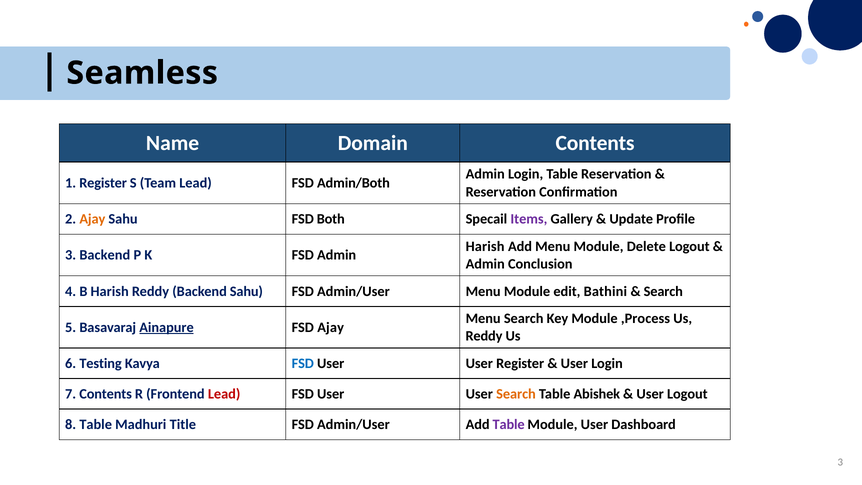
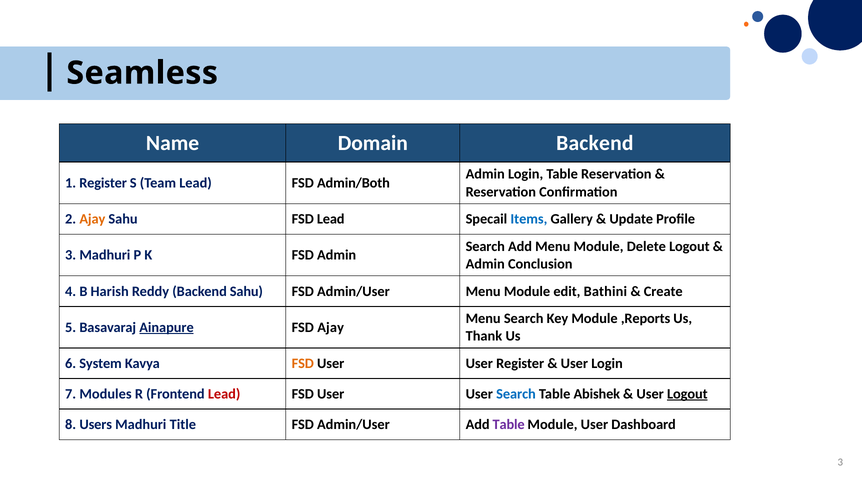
Domain Contents: Contents -> Backend
FSD Both: Both -> Lead
Items colour: purple -> blue
Harish at (485, 246): Harish -> Search
3 Backend: Backend -> Madhuri
Search at (663, 291): Search -> Create
,Process: ,Process -> ,Reports
Reddy at (484, 336): Reddy -> Thank
Testing: Testing -> System
FSD at (303, 363) colour: blue -> orange
7 Contents: Contents -> Modules
Search at (516, 394) colour: orange -> blue
Logout at (687, 394) underline: none -> present
8 Table: Table -> Users
